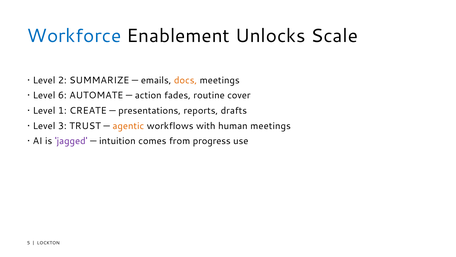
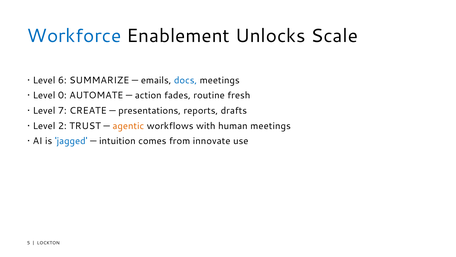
2: 2 -> 6
docs colour: orange -> blue
6: 6 -> 0
cover: cover -> fresh
1: 1 -> 7
3: 3 -> 2
jagged colour: purple -> blue
progress: progress -> innovate
